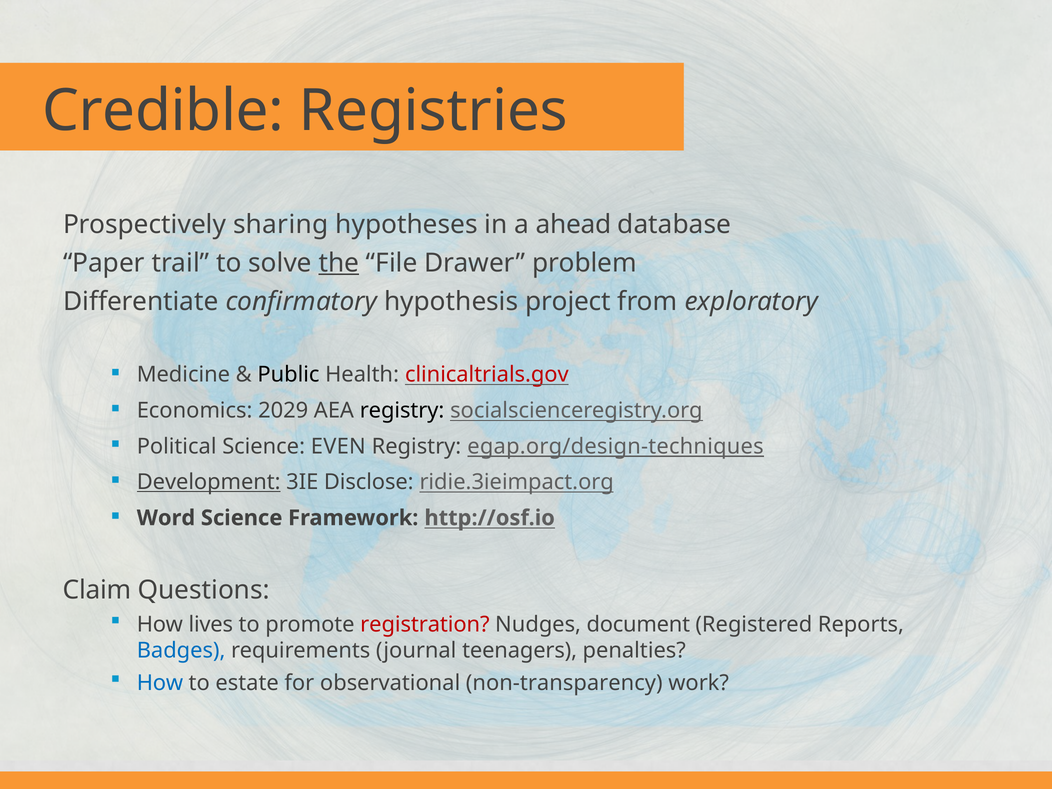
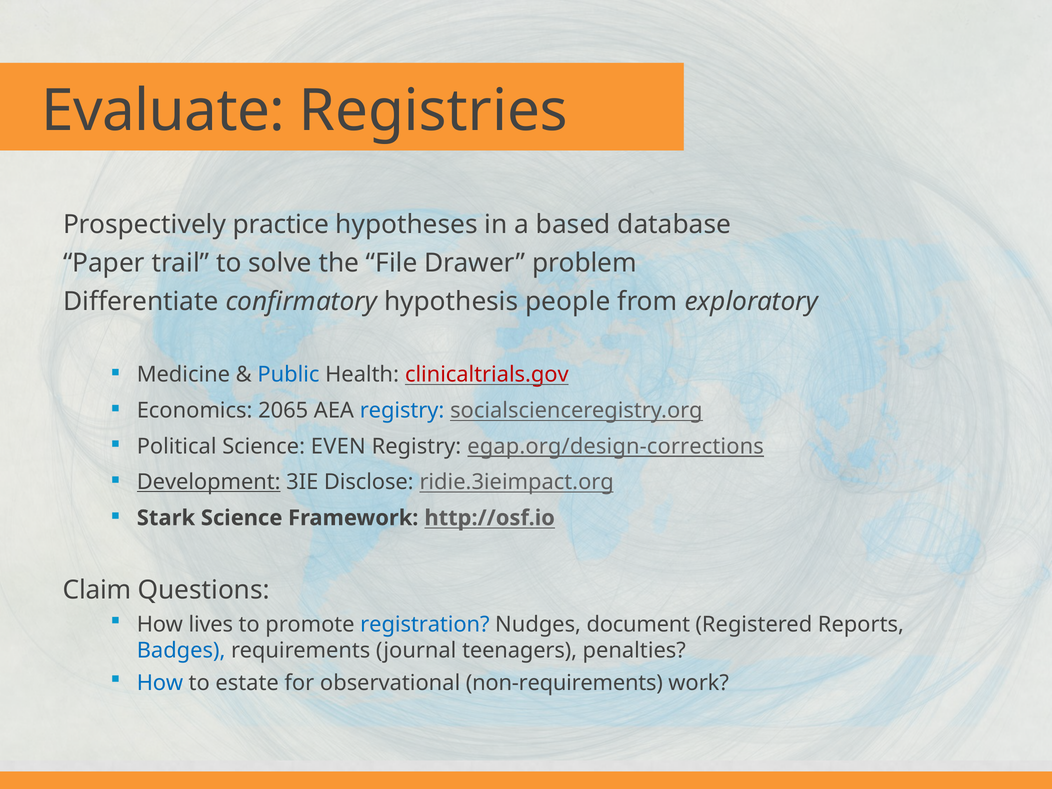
Credible: Credible -> Evaluate
sharing: sharing -> practice
ahead: ahead -> based
the underline: present -> none
project: project -> people
Public colour: black -> blue
2029: 2029 -> 2065
registry at (402, 410) colour: black -> blue
egap.org/design-techniques: egap.org/design-techniques -> egap.org/design-corrections
Word: Word -> Stark
registration colour: red -> blue
non-transparency: non-transparency -> non-requirements
